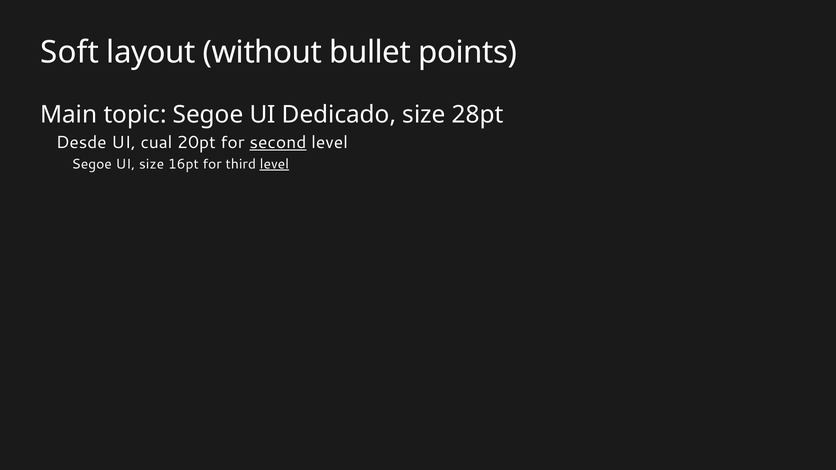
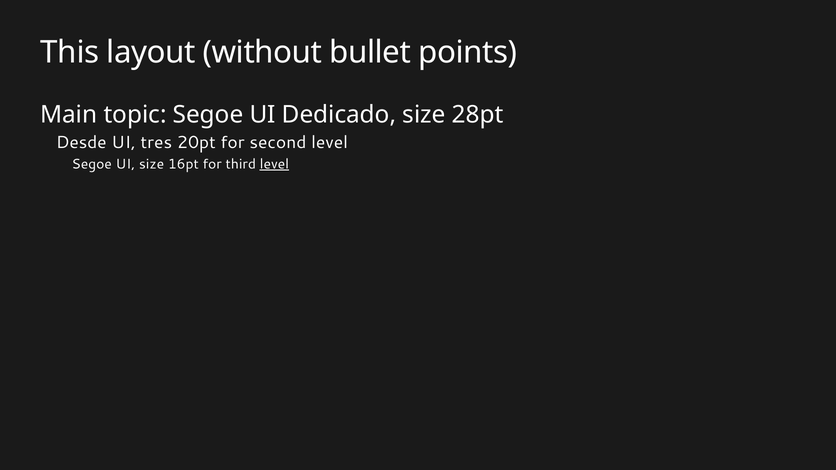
Soft: Soft -> This
cual: cual -> tres
second underline: present -> none
